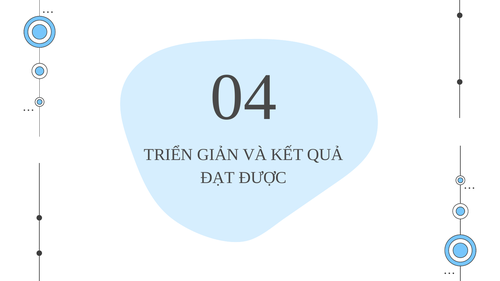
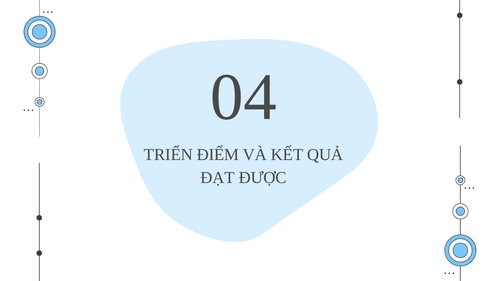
GIẢN: GIẢN -> ĐIỂM
